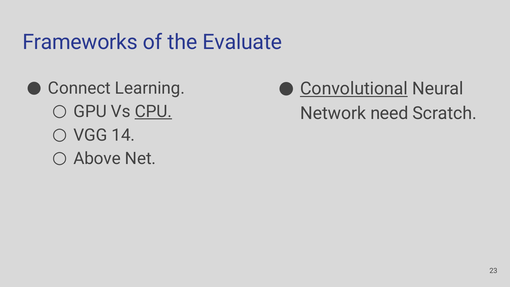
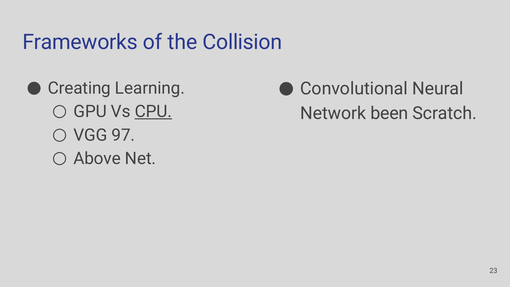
Evaluate: Evaluate -> Collision
Connect: Connect -> Creating
Convolutional underline: present -> none
need: need -> been
14: 14 -> 97
